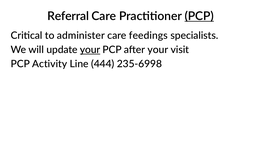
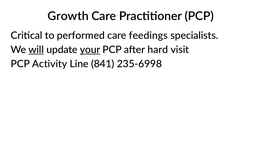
Referral: Referral -> Growth
PCP at (199, 16) underline: present -> none
administer: administer -> performed
will underline: none -> present
after your: your -> hard
444: 444 -> 841
